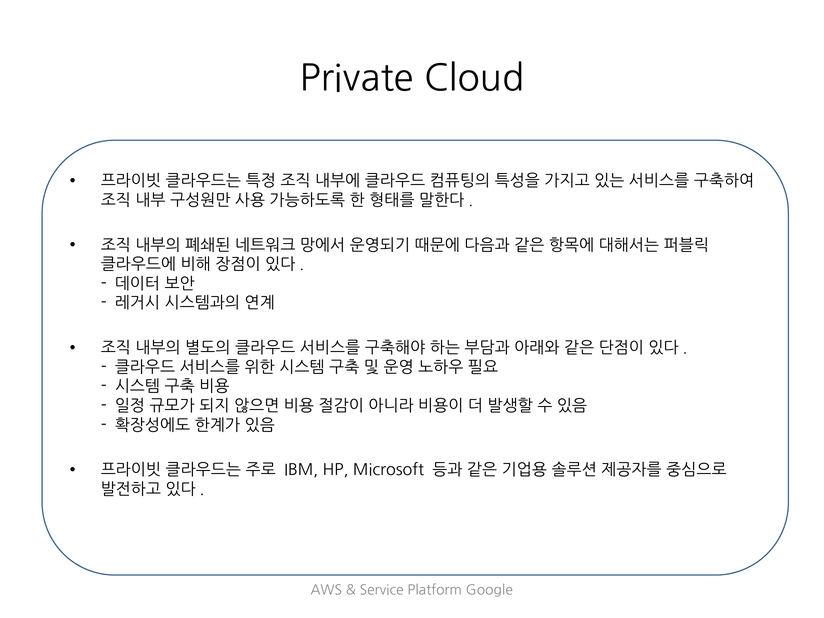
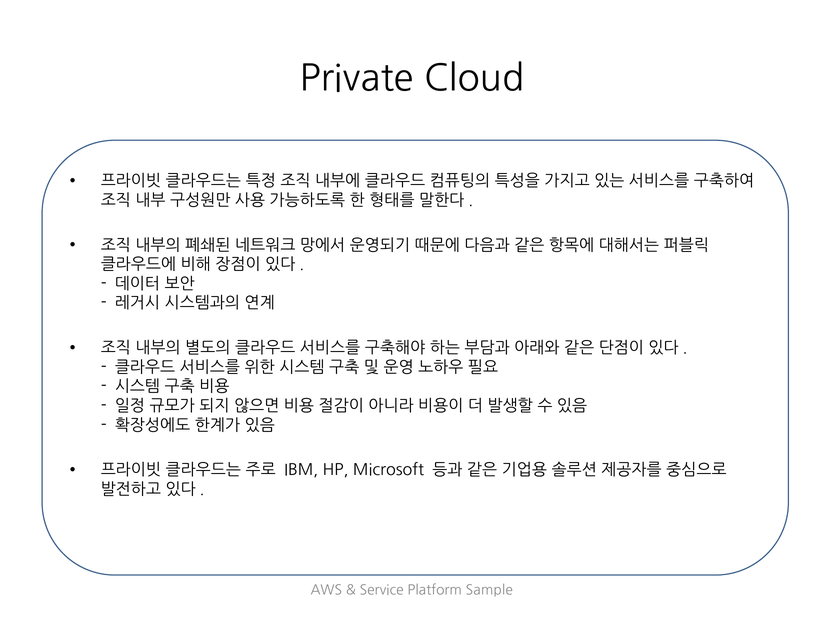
Google: Google -> Sample
